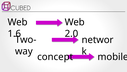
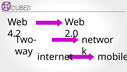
1.6: 1.6 -> 4.2
concept: concept -> internet
